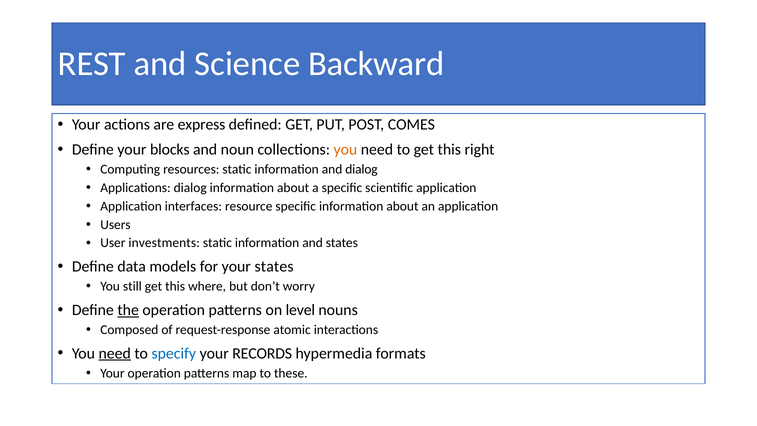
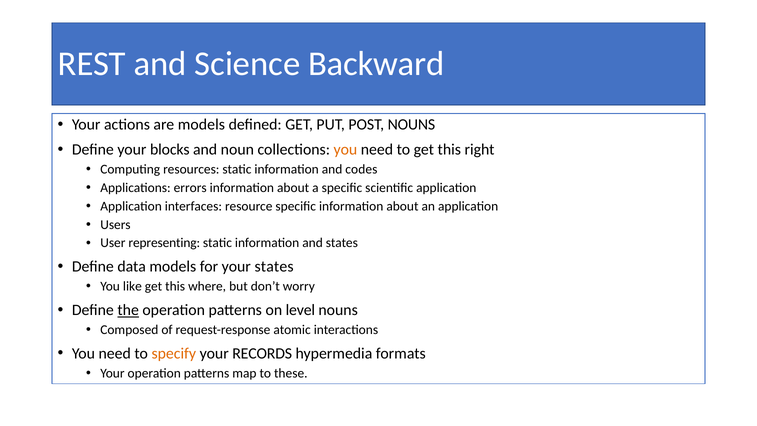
are express: express -> models
POST COMES: COMES -> NOUNS
and dialog: dialog -> codes
Applications dialog: dialog -> errors
investments: investments -> representing
still: still -> like
need at (115, 353) underline: present -> none
specify colour: blue -> orange
